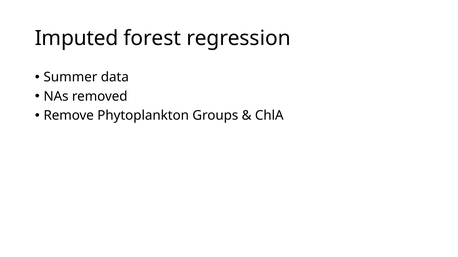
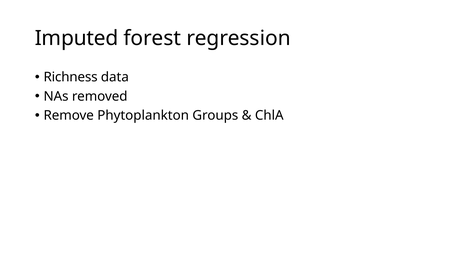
Summer: Summer -> Richness
